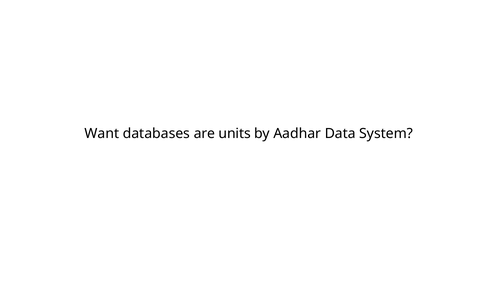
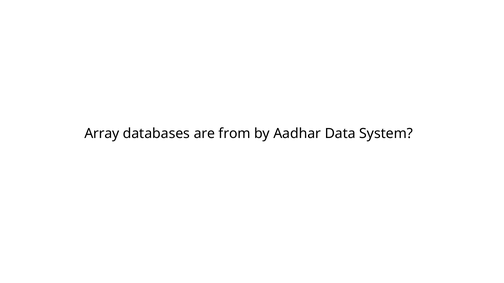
Want: Want -> Array
units: units -> from
